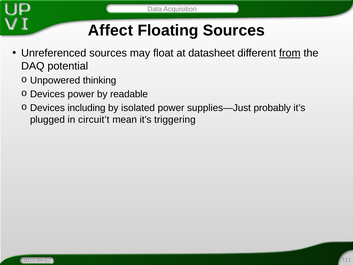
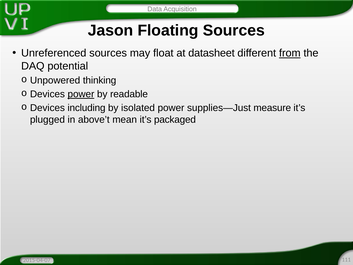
Affect: Affect -> Jason
power at (81, 94) underline: none -> present
probably: probably -> measure
circuit’t: circuit’t -> above’t
triggering: triggering -> packaged
